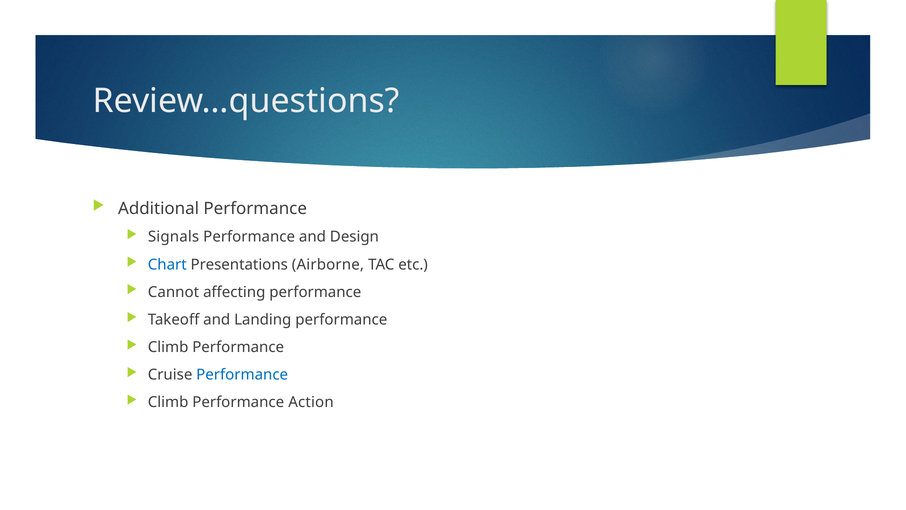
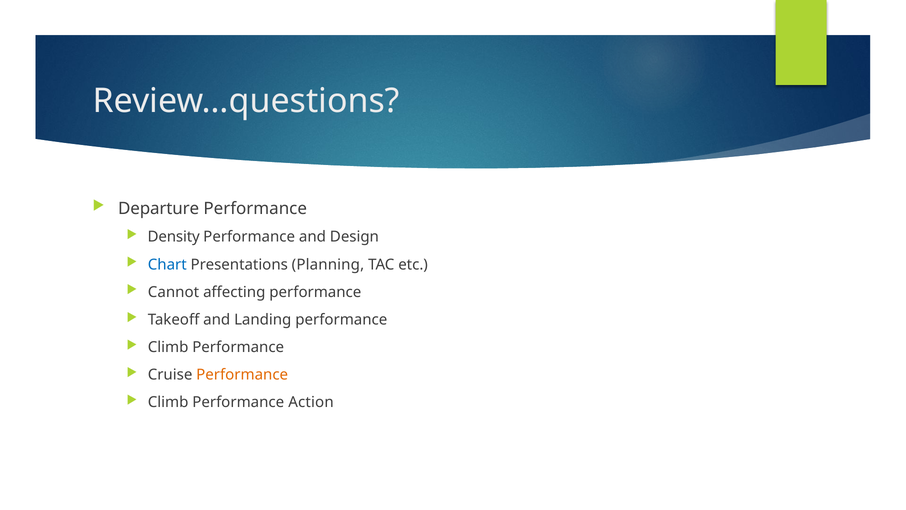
Additional: Additional -> Departure
Signals: Signals -> Density
Airborne: Airborne -> Planning
Performance at (242, 375) colour: blue -> orange
